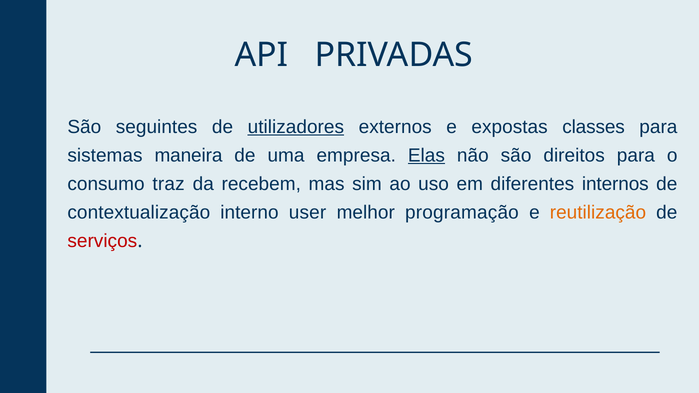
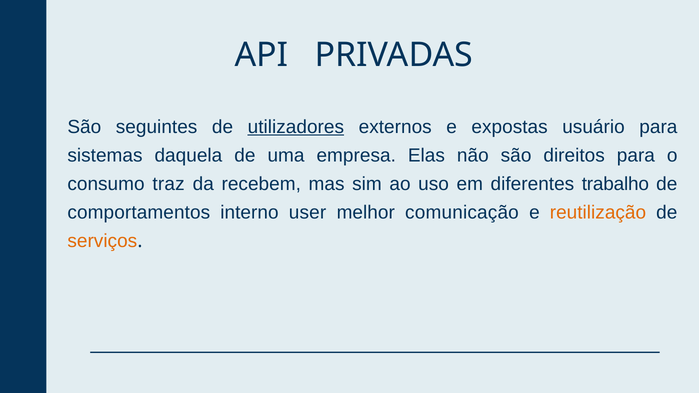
classes: classes -> usuário
maneira: maneira -> daquela
Elas underline: present -> none
internos: internos -> trabalho
contextualização: contextualização -> comportamentos
programação: programação -> comunicação
serviços colour: red -> orange
